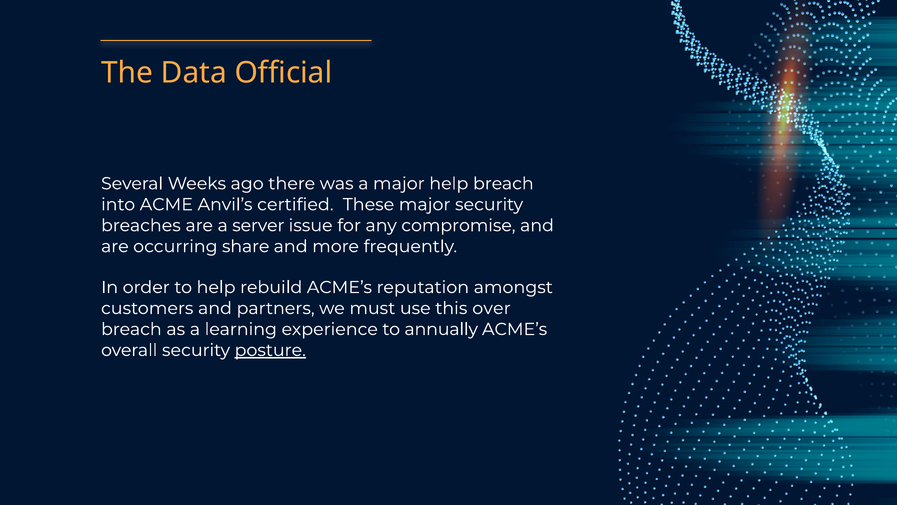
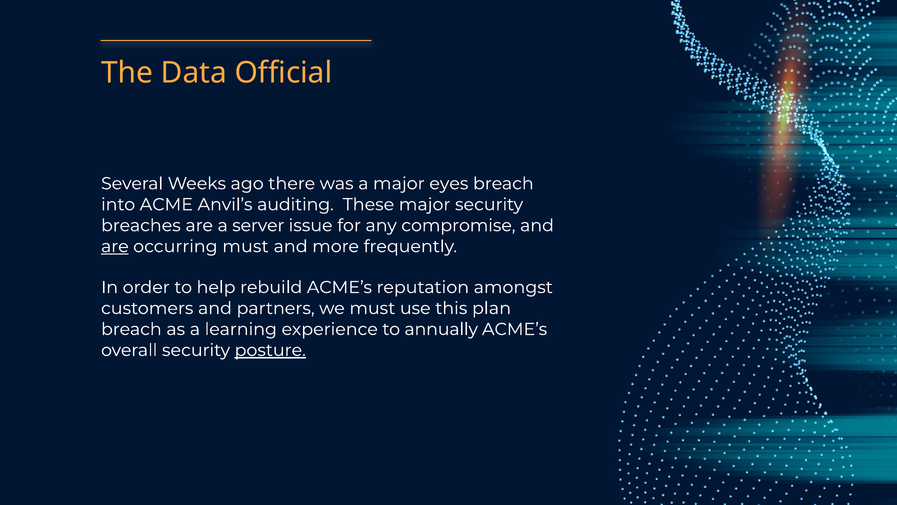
major help: help -> eyes
certified: certified -> auditing
are at (115, 246) underline: none -> present
occurring share: share -> must
over: over -> plan
